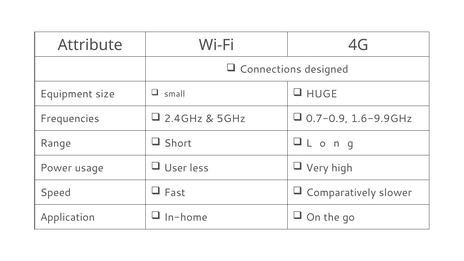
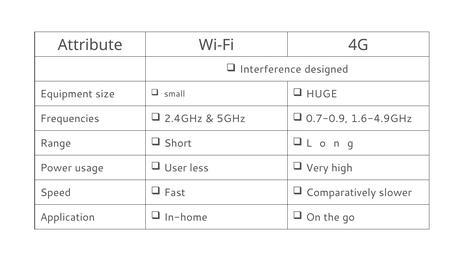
Connections: Connections -> Interference
1.6-9.9GHz: 1.6-9.9GHz -> 1.6-4.9GHz
